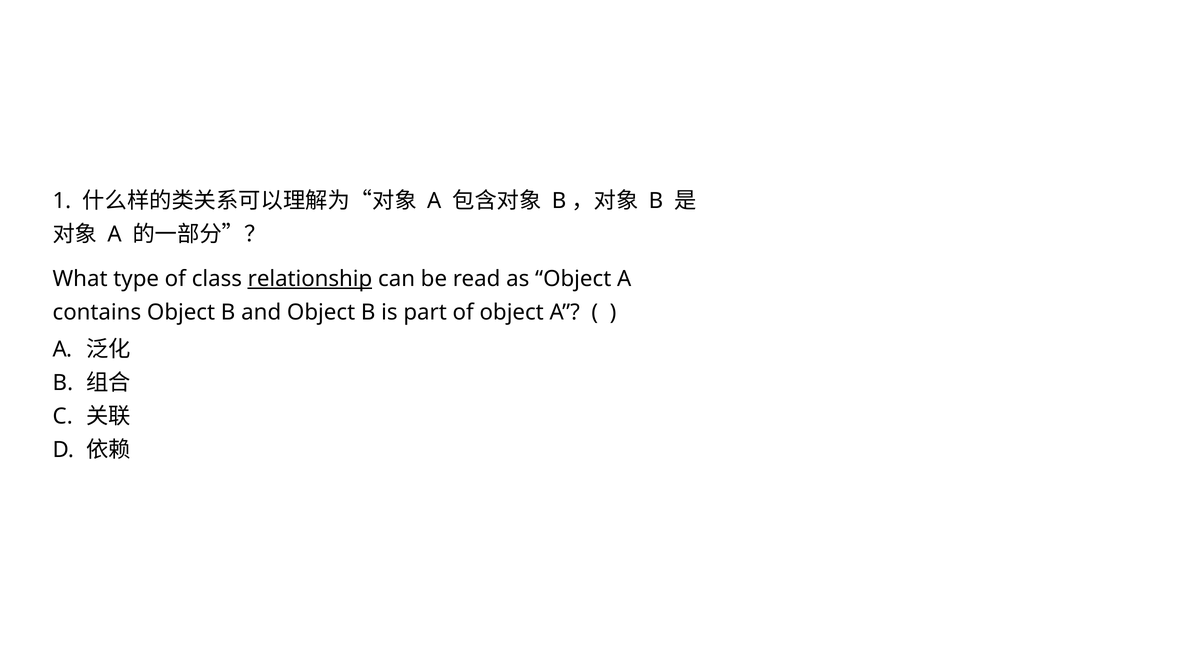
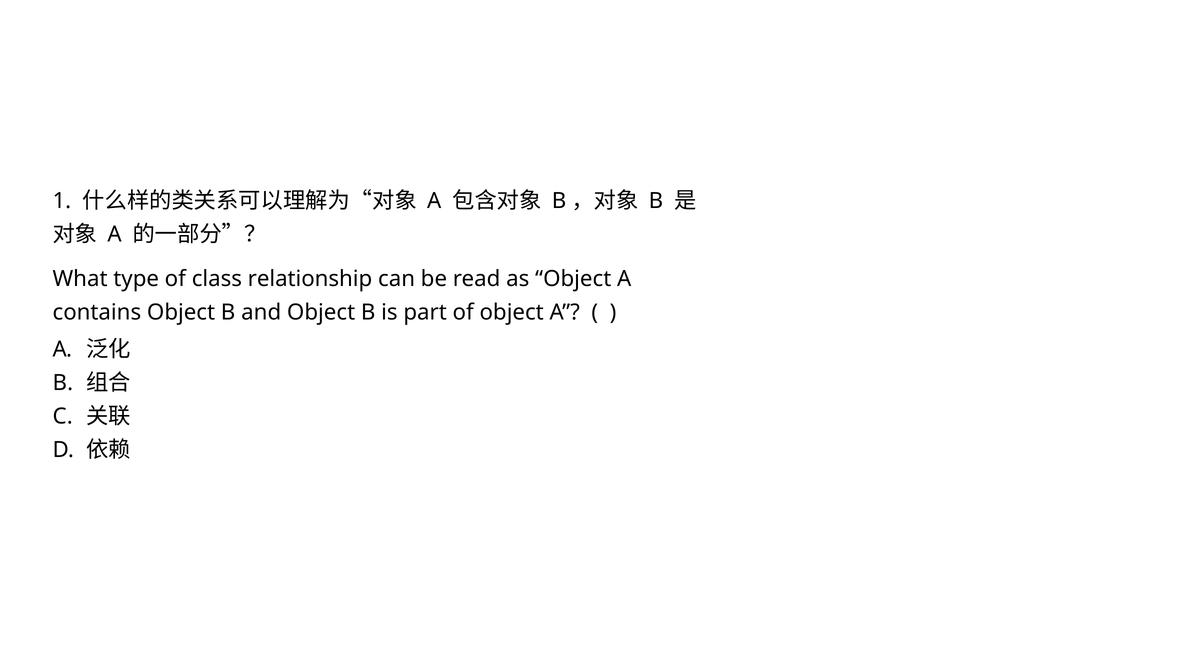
relationship underline: present -> none
